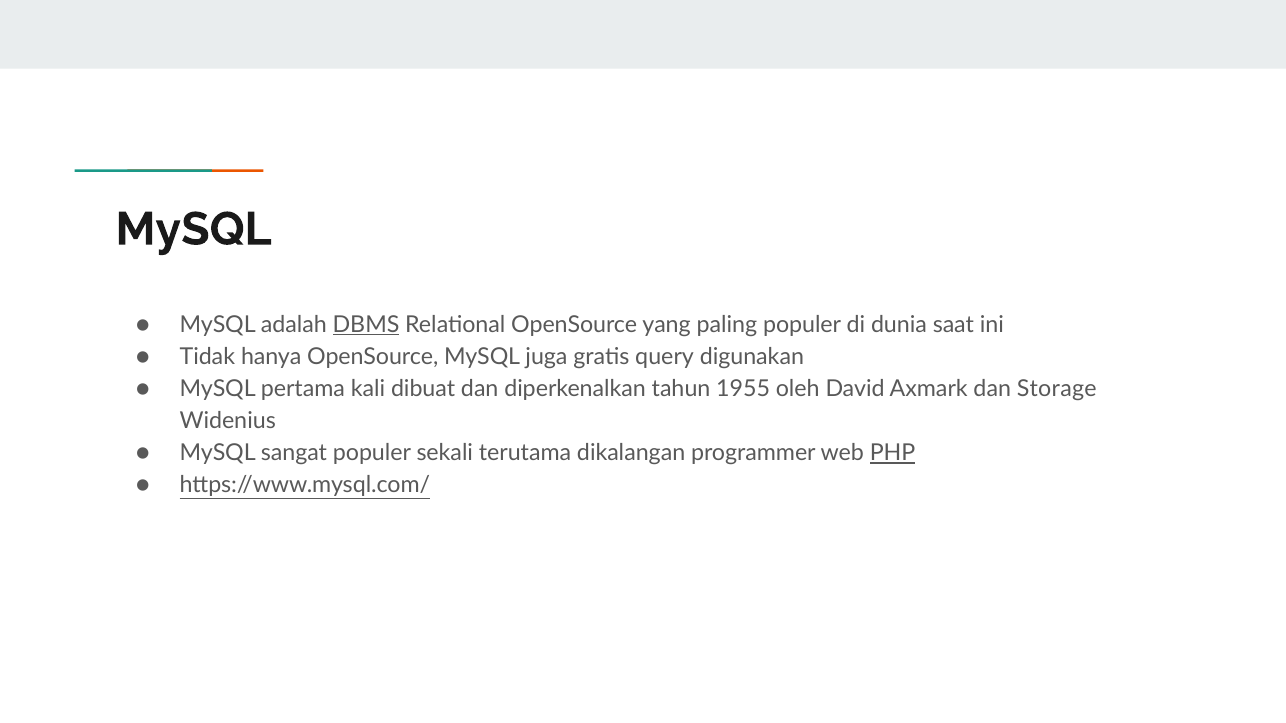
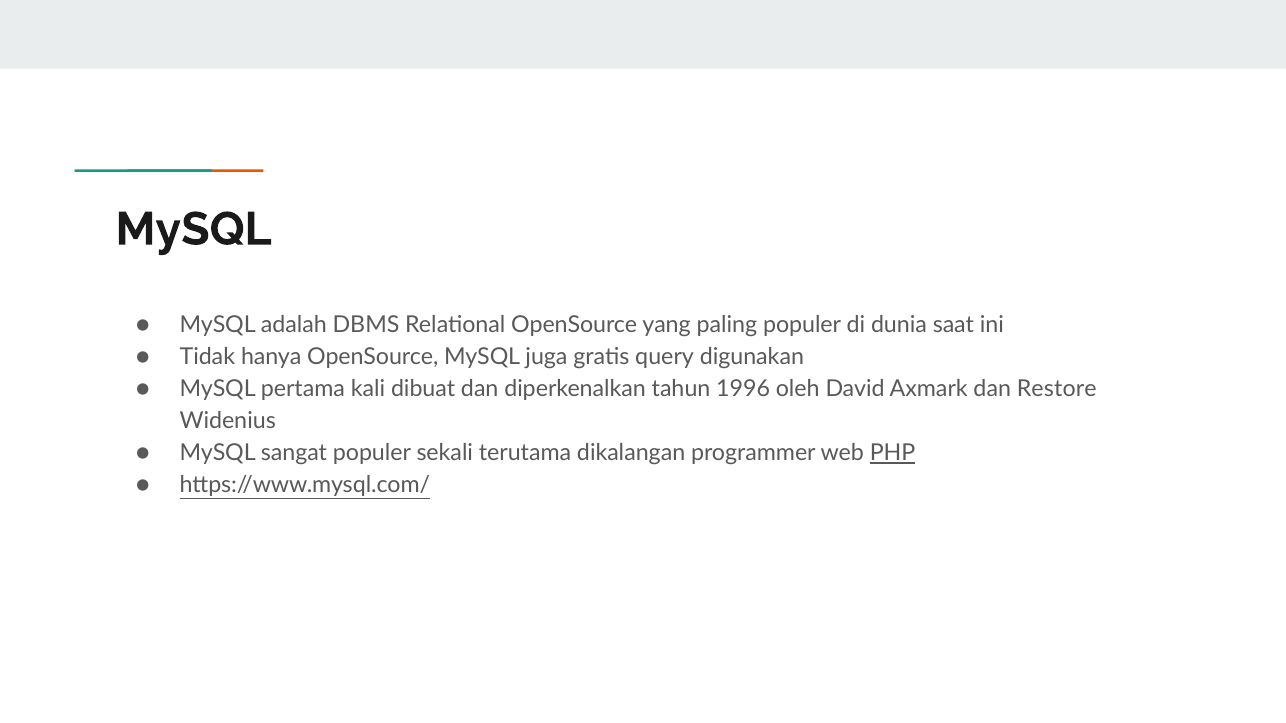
DBMS underline: present -> none
1955: 1955 -> 1996
Storage: Storage -> Restore
